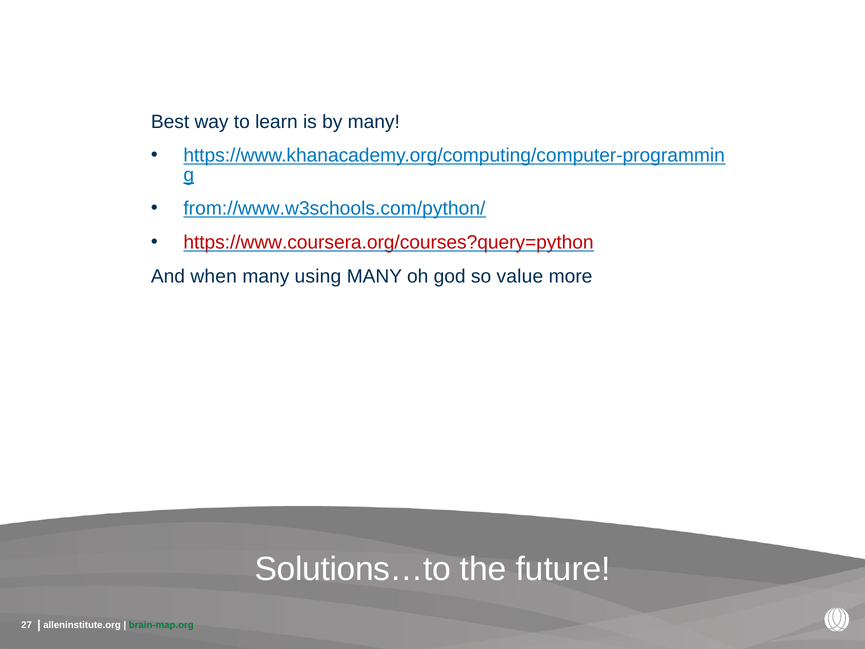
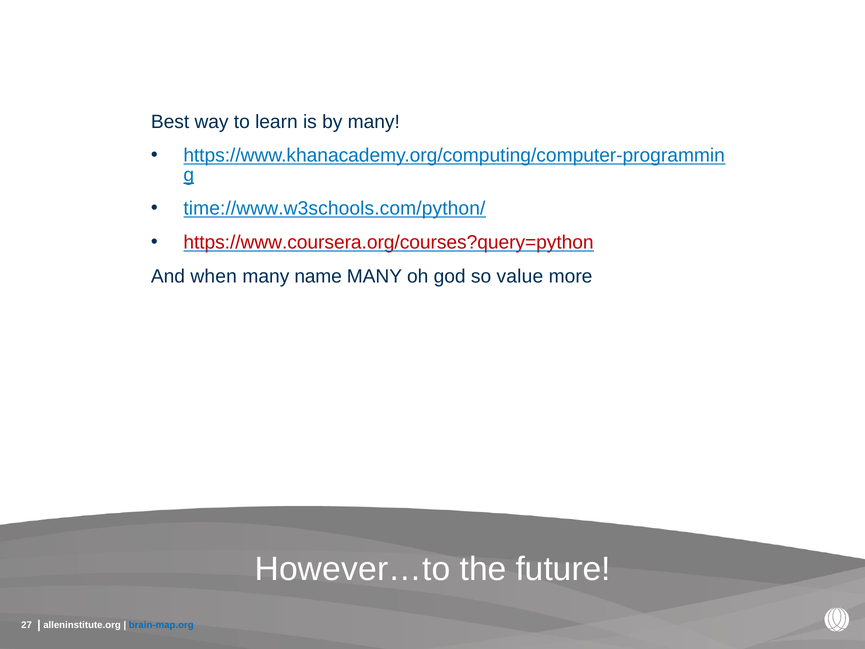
from://www.w3schools.com/python/: from://www.w3schools.com/python/ -> time://www.w3schools.com/python/
using: using -> name
Solutions…to: Solutions…to -> However…to
brain-map.org colour: green -> blue
